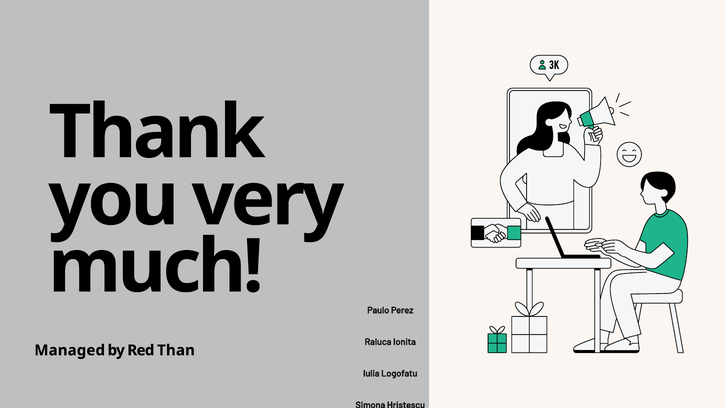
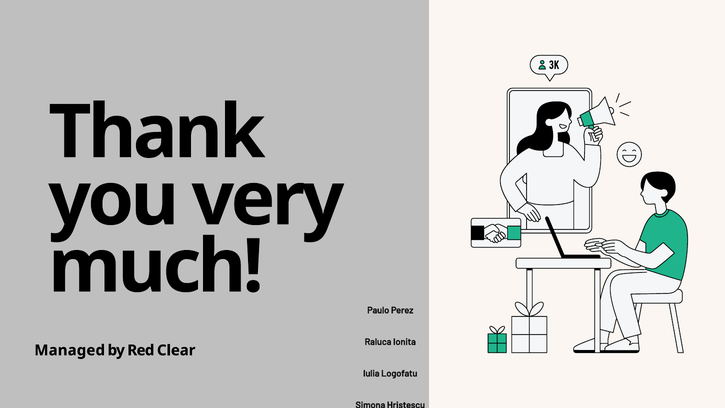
Than: Than -> Clear
